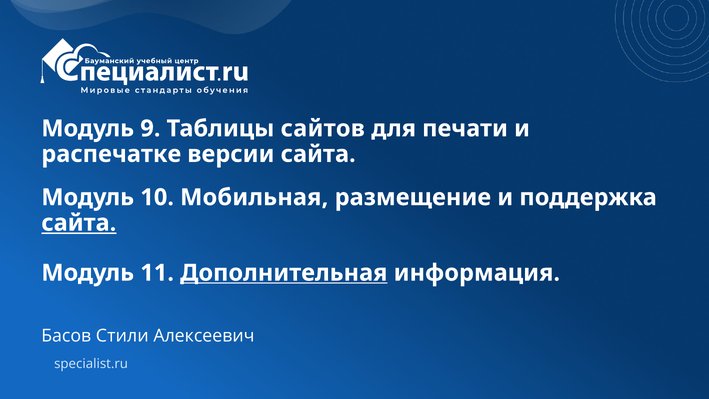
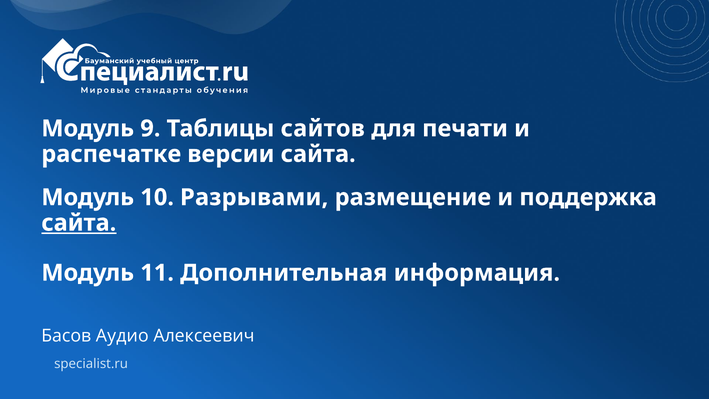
Мобильная: Мобильная -> Разрывами
Дополнительная underline: present -> none
Стили: Стили -> Аудио
